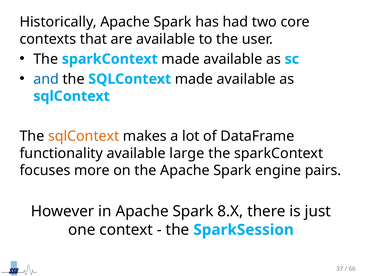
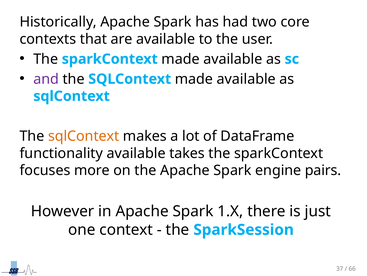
and colour: blue -> purple
large: large -> takes
8.X: 8.X -> 1.X
